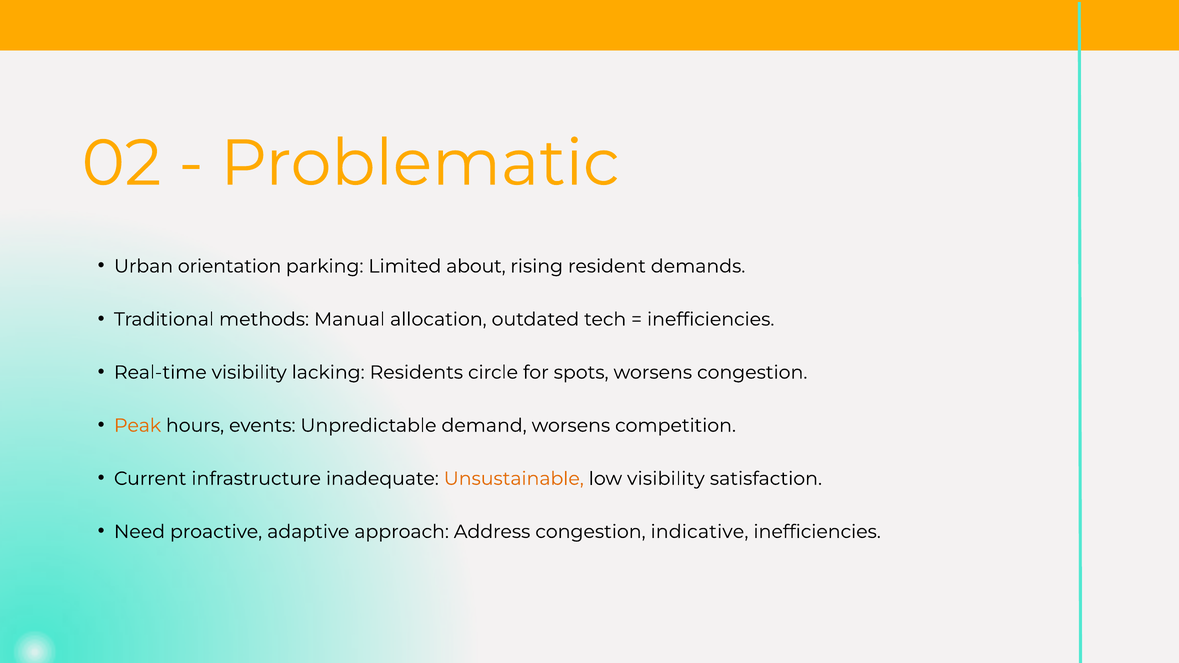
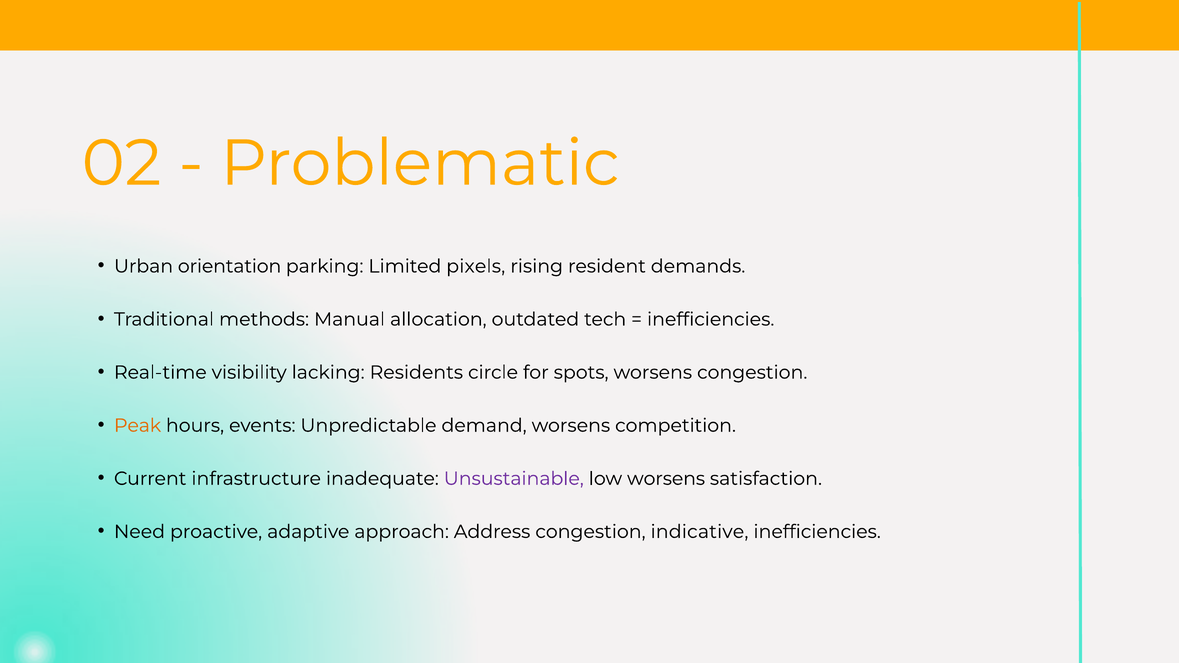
about: about -> pixels
Unsustainable colour: orange -> purple
low visibility: visibility -> worsens
